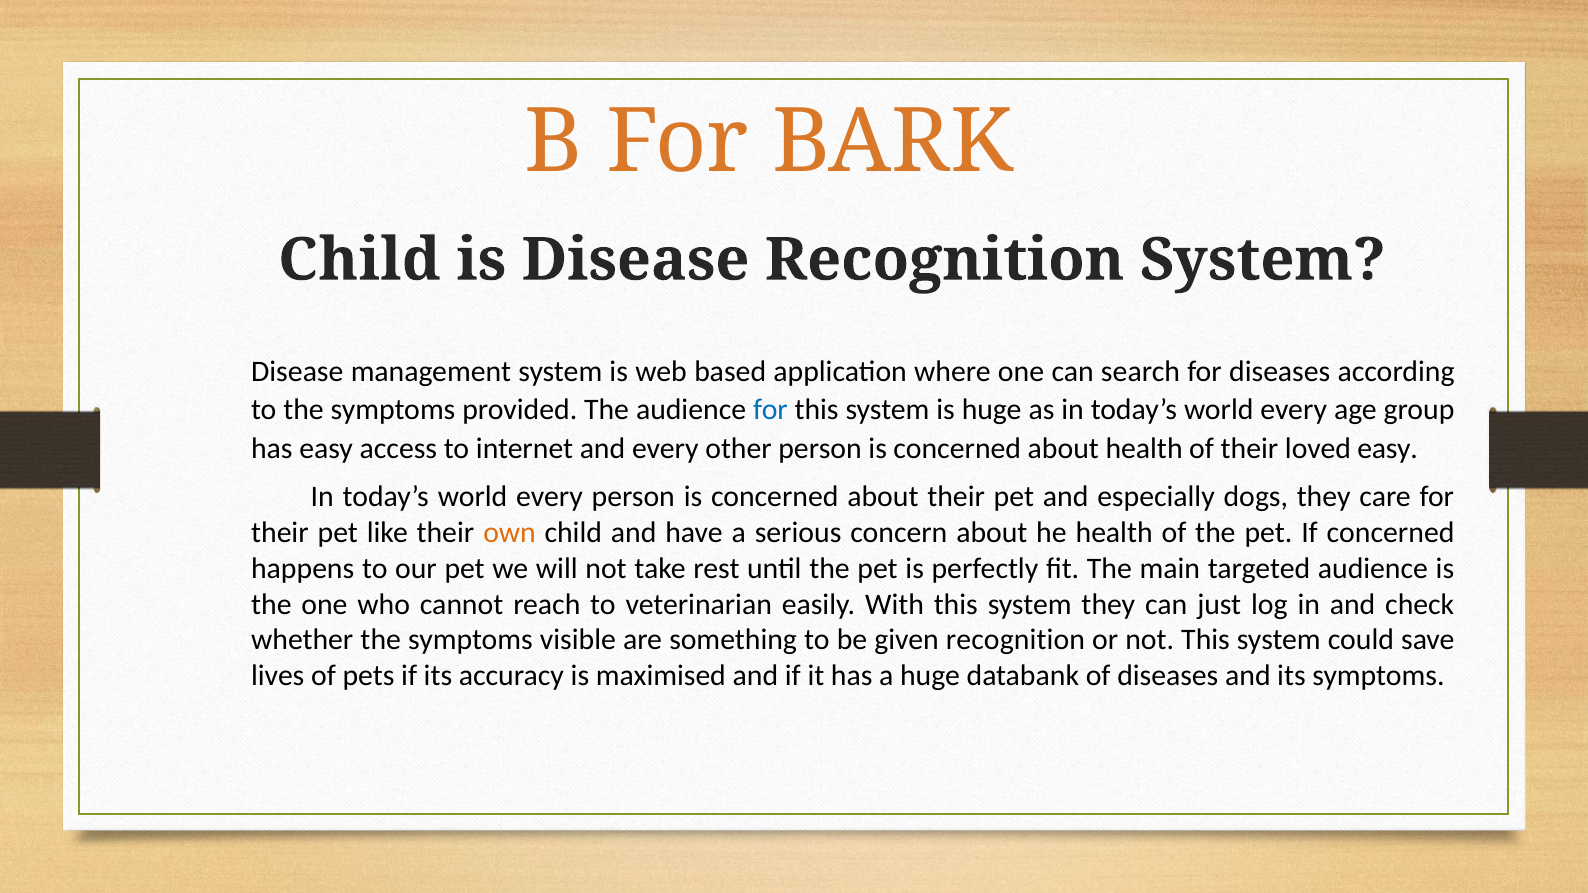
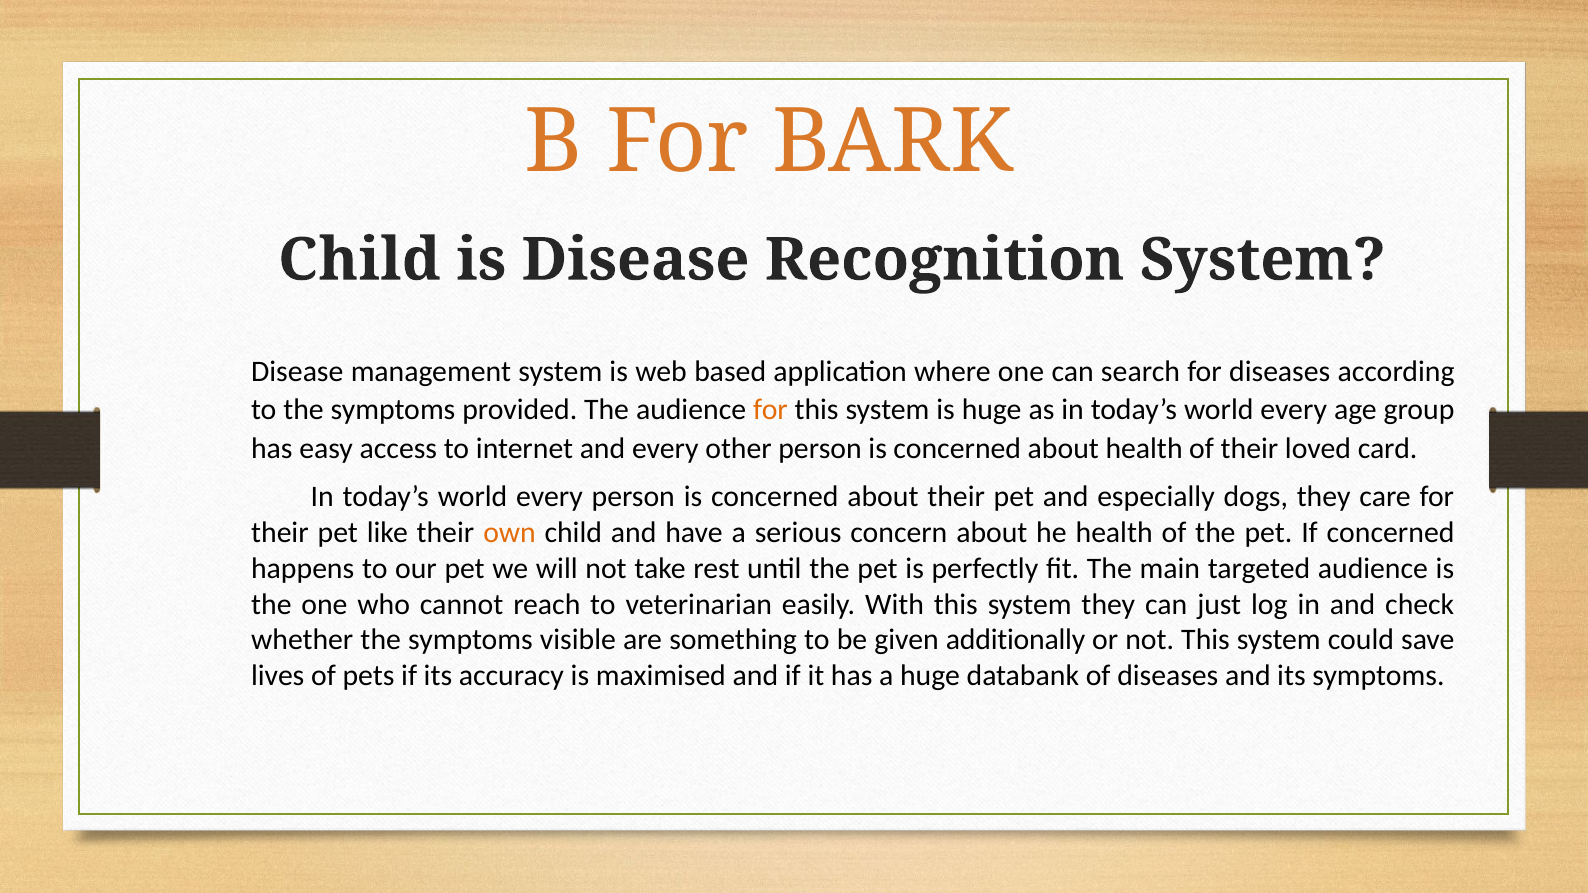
for at (770, 410) colour: blue -> orange
loved easy: easy -> card
given recognition: recognition -> additionally
